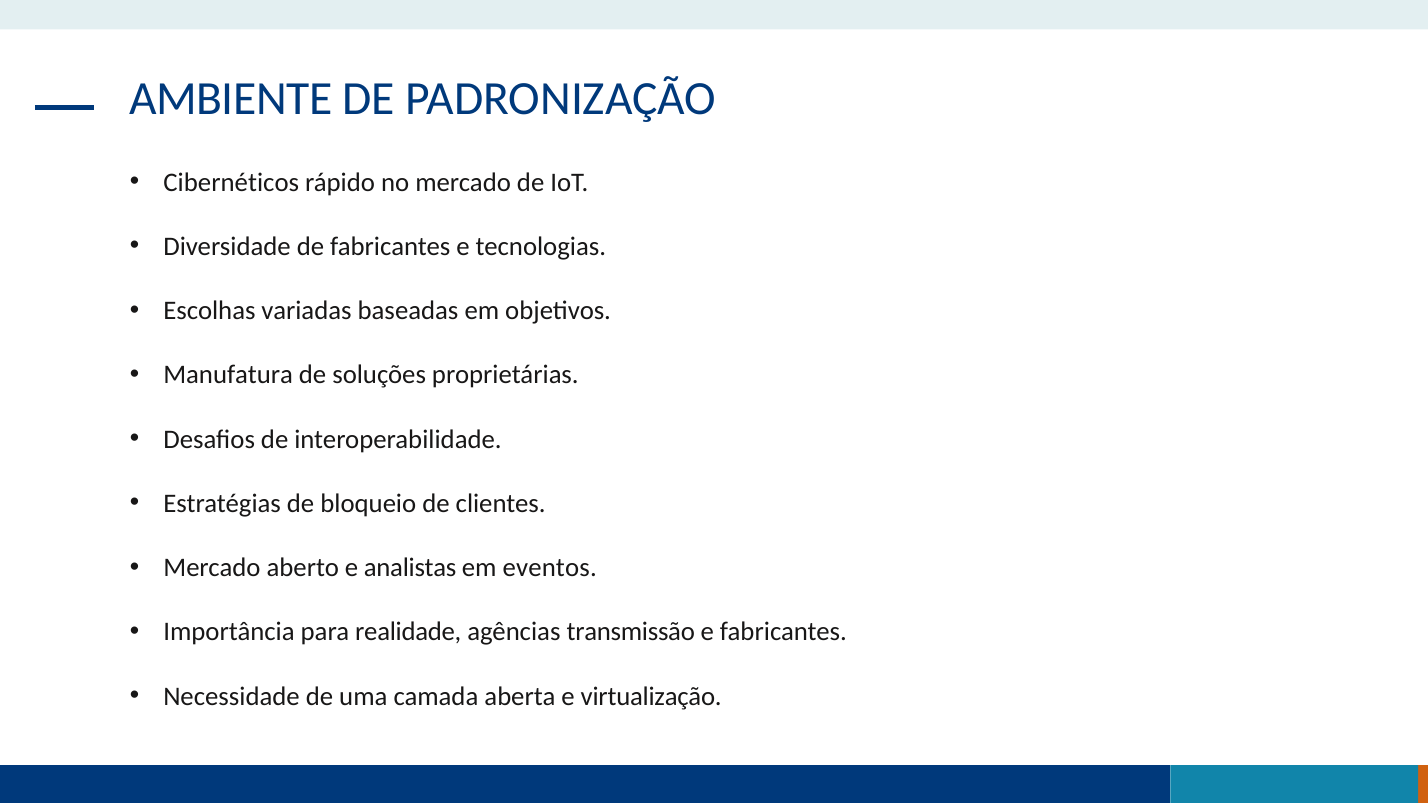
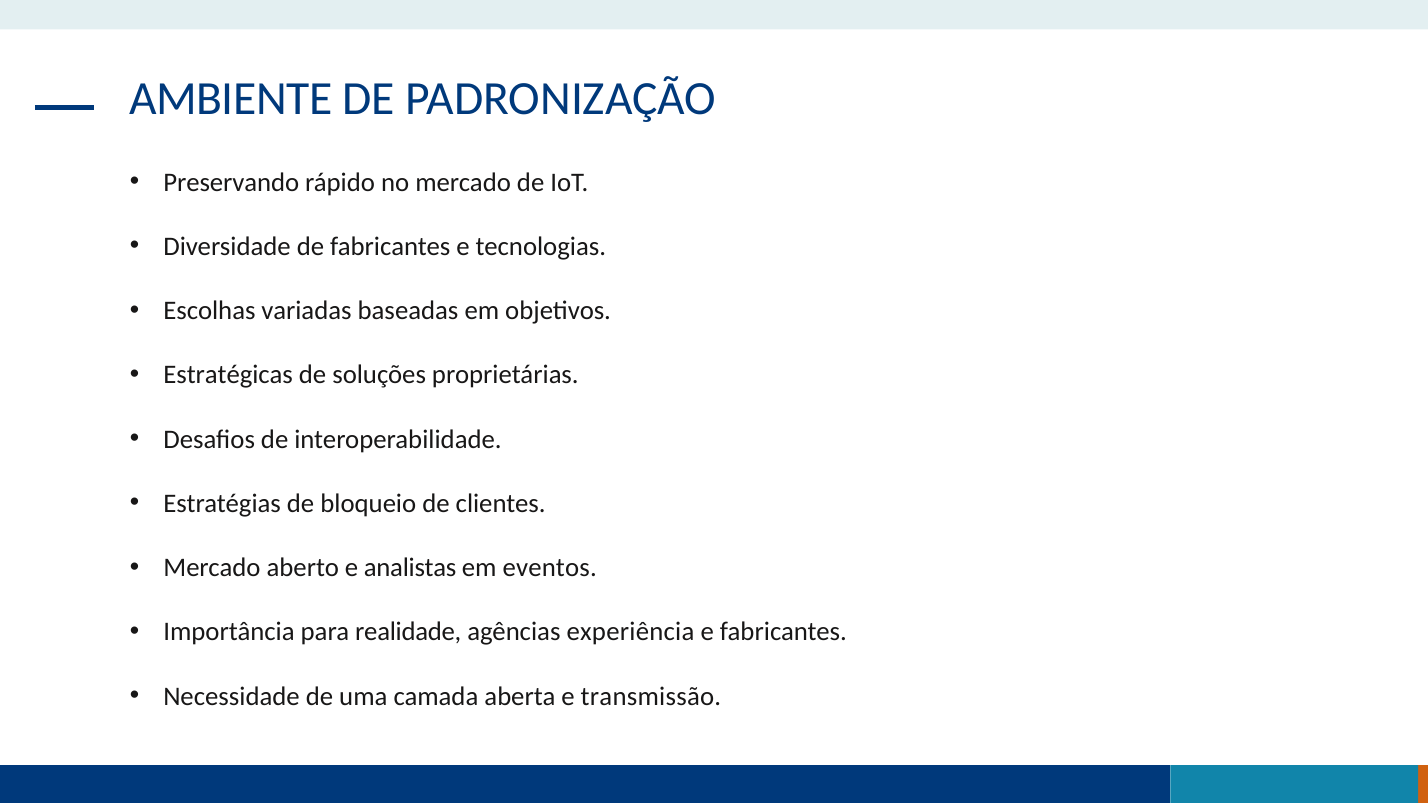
Cibernéticos: Cibernéticos -> Preservando
Manufatura: Manufatura -> Estratégicas
transmissão: transmissão -> experiência
virtualização: virtualização -> transmissão
